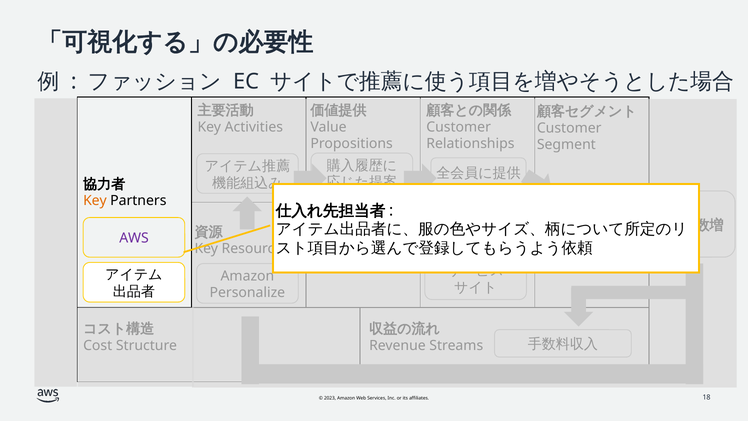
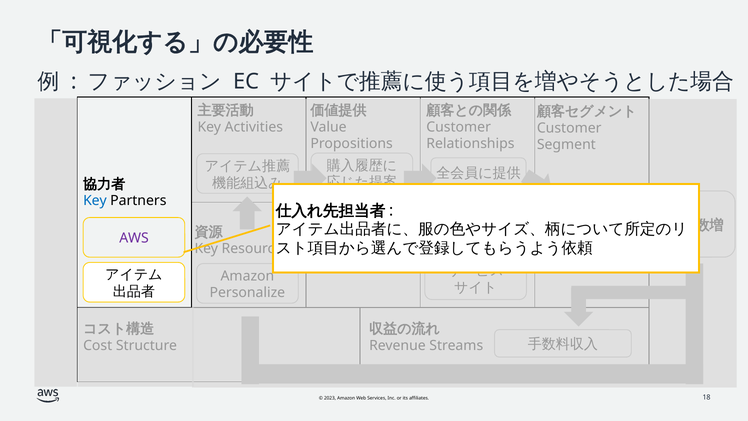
Key at (95, 201) colour: orange -> blue
